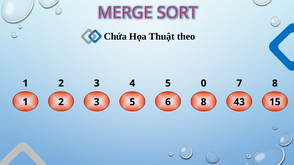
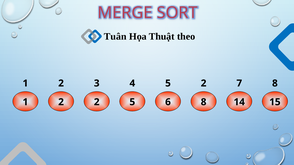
Chứa: Chứa -> Tuân
5 0: 0 -> 2
3 at (97, 102): 3 -> 2
43: 43 -> 14
